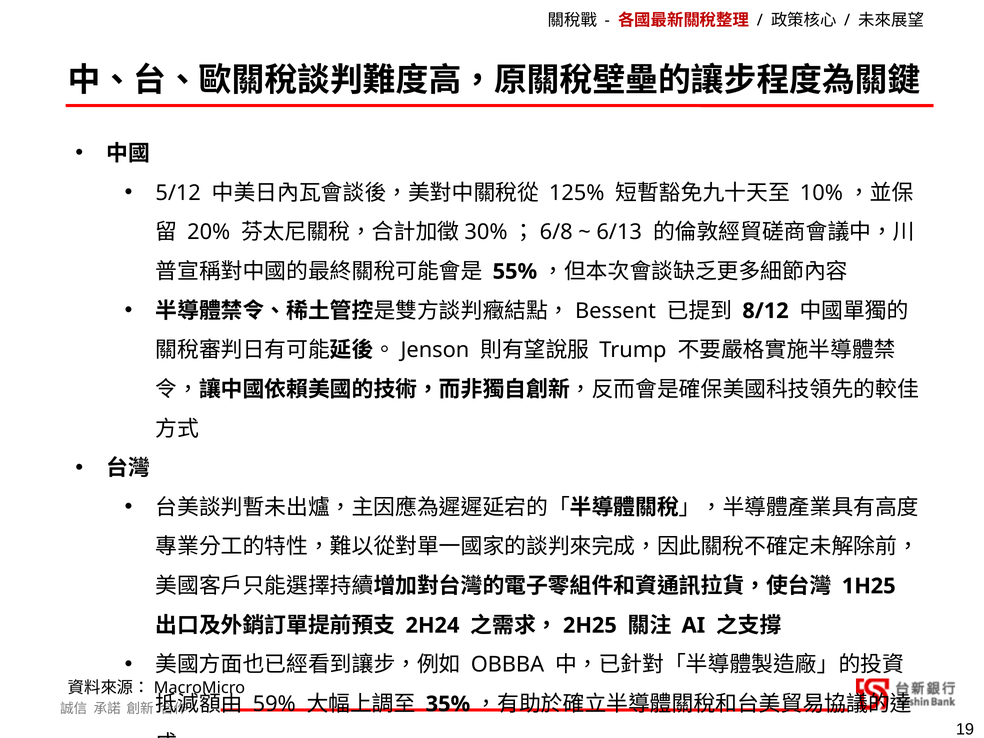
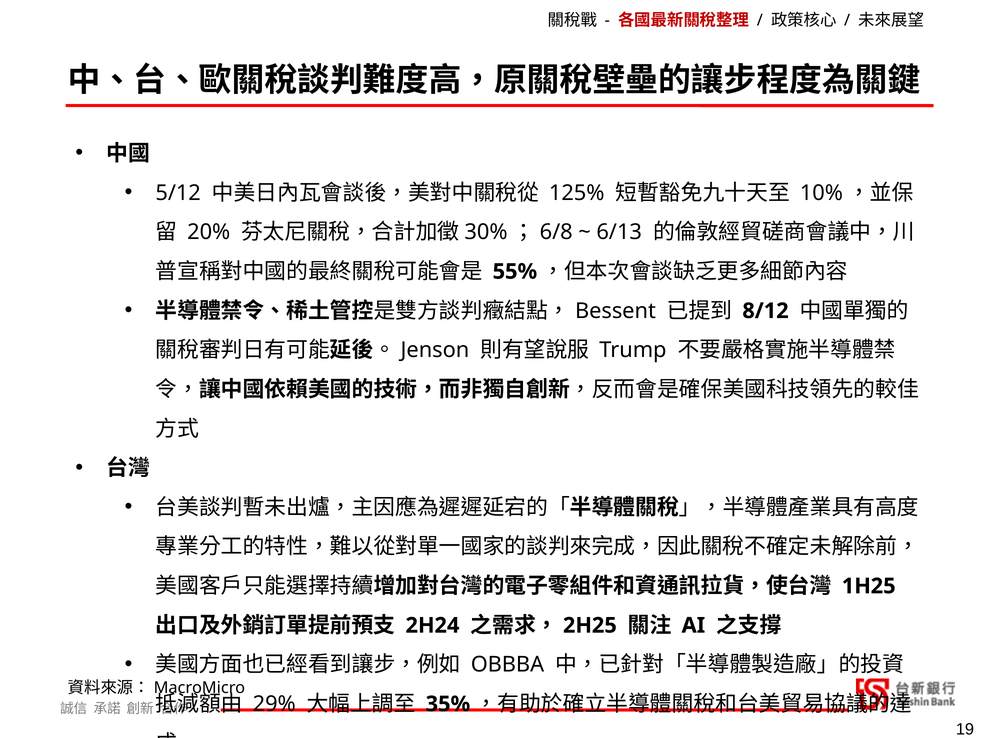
59%: 59% -> 29%
